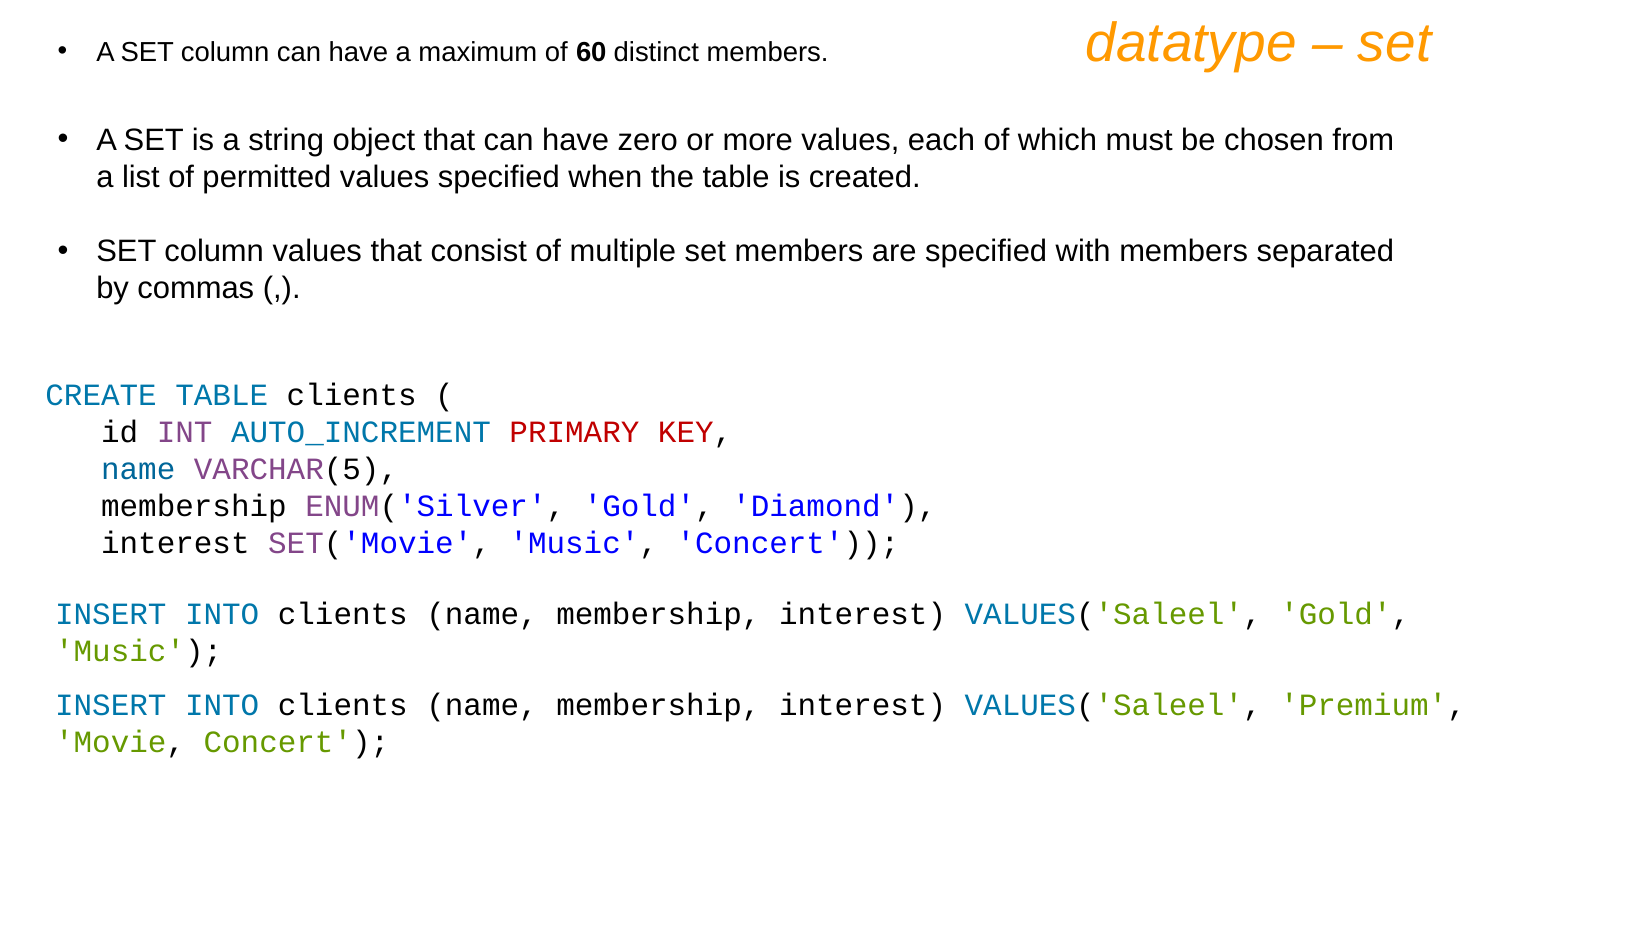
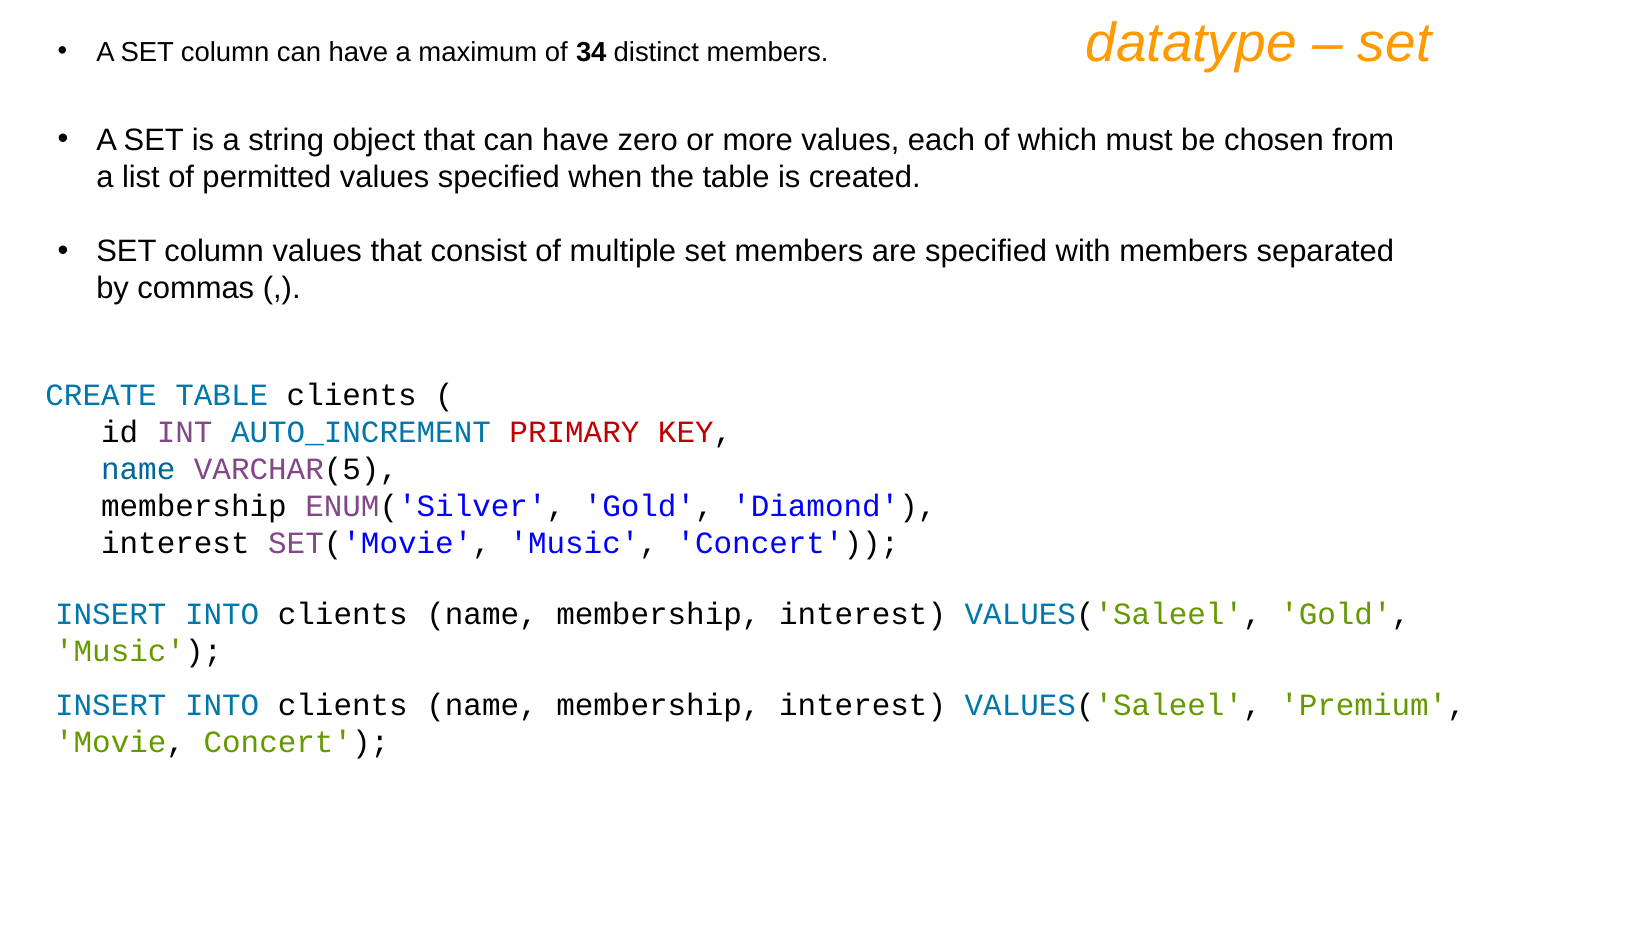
60: 60 -> 34
